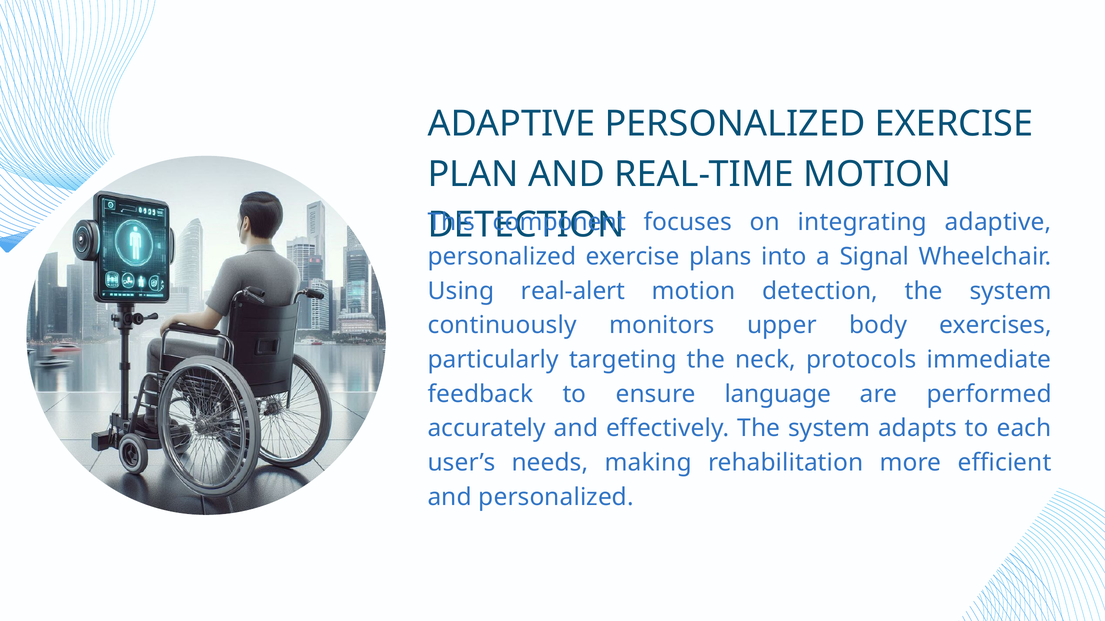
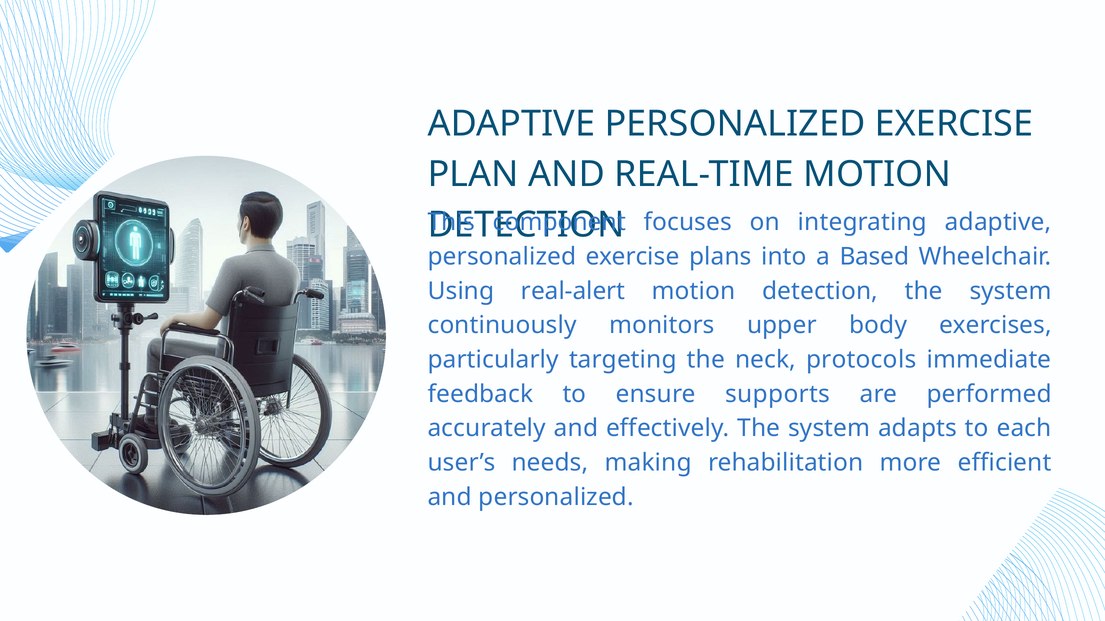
Signal: Signal -> Based
language: language -> supports
